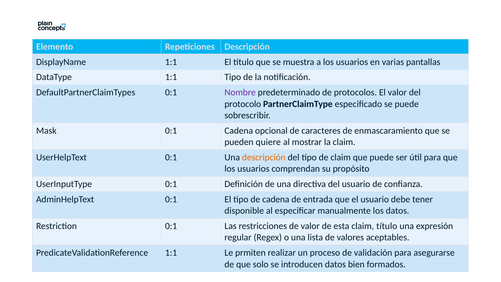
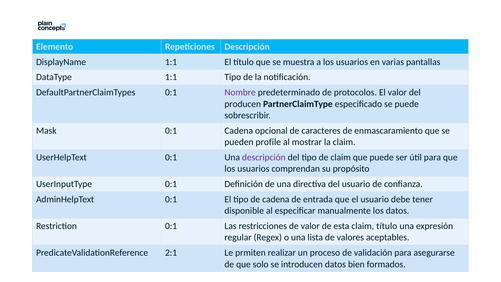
protocolo: protocolo -> producen
quiere: quiere -> profile
descripción at (264, 157) colour: orange -> purple
PredicateValidationReference 1:1: 1:1 -> 2:1
